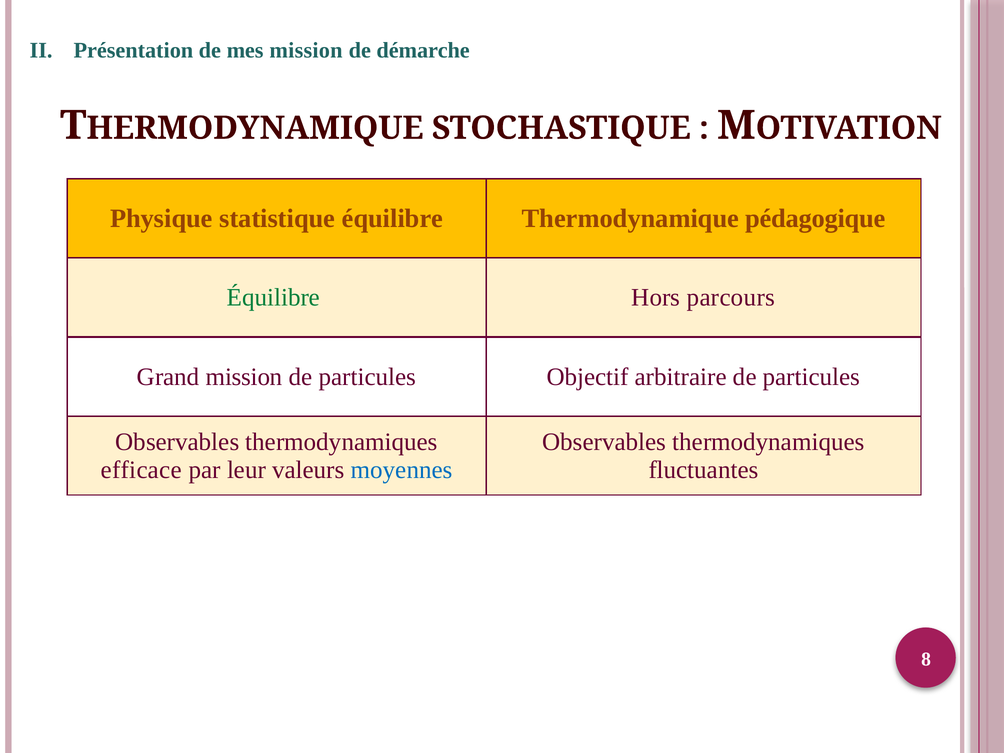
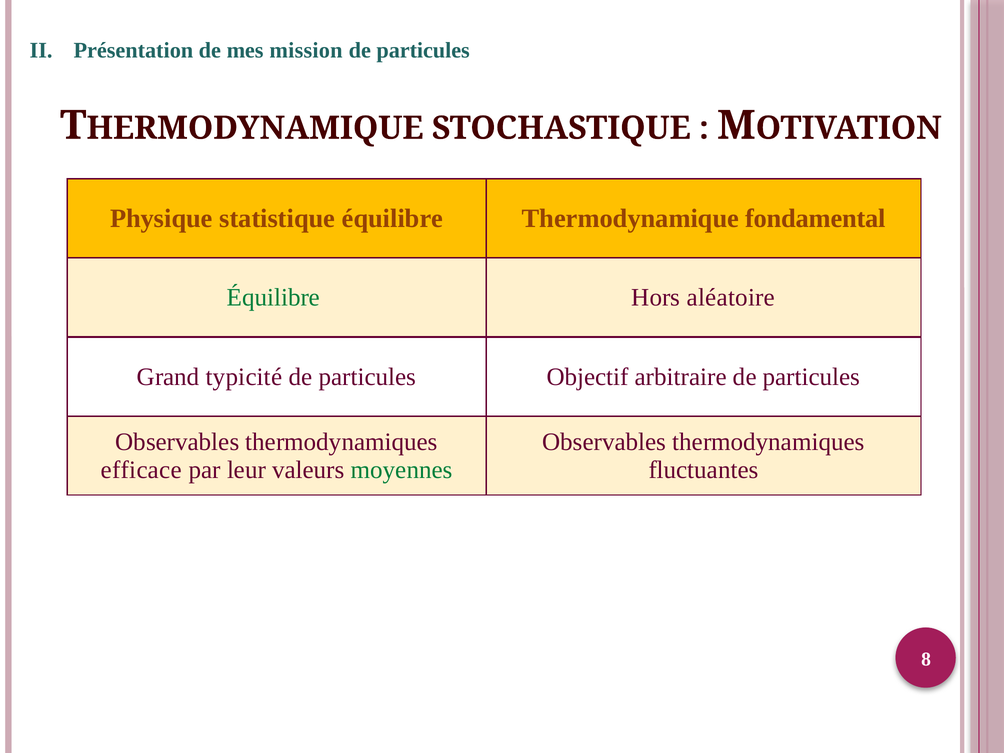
démarche at (423, 50): démarche -> particules
pédagogique: pédagogique -> fondamental
parcours: parcours -> aléatoire
Grand mission: mission -> typicité
moyennes colour: blue -> green
